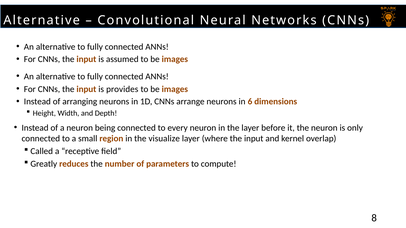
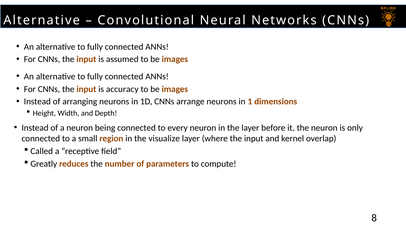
provides: provides -> accuracy
6: 6 -> 1
